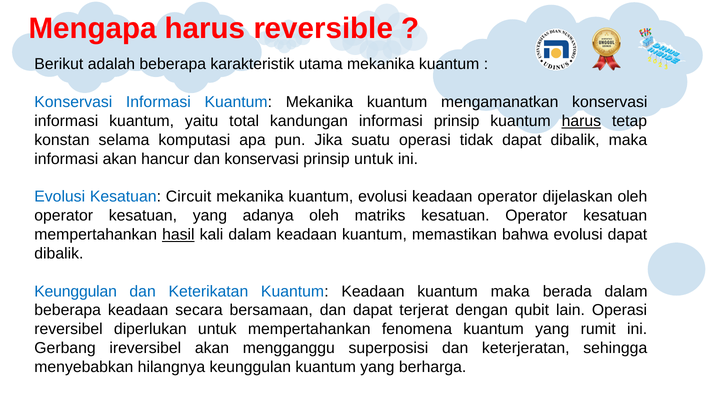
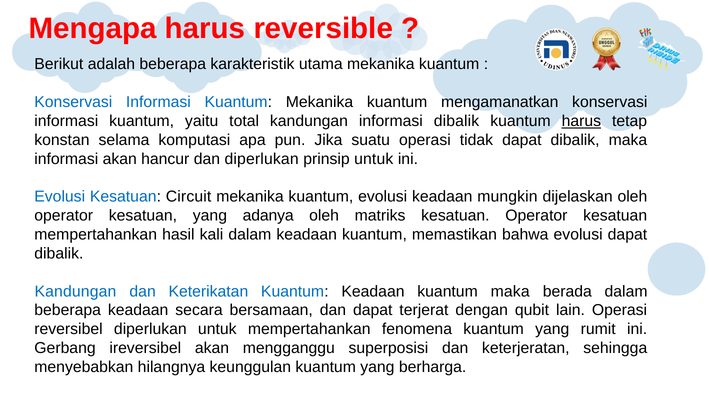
informasi prinsip: prinsip -> dibalik
dan konservasi: konservasi -> diperlukan
keadaan operator: operator -> mungkin
hasil underline: present -> none
Keunggulan at (76, 291): Keunggulan -> Kandungan
